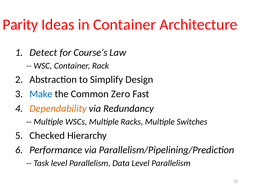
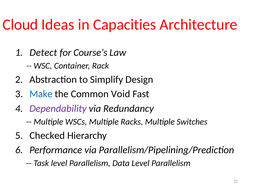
Parity: Parity -> Cloud
in Container: Container -> Capacities
Zero: Zero -> Void
Dependability colour: orange -> purple
